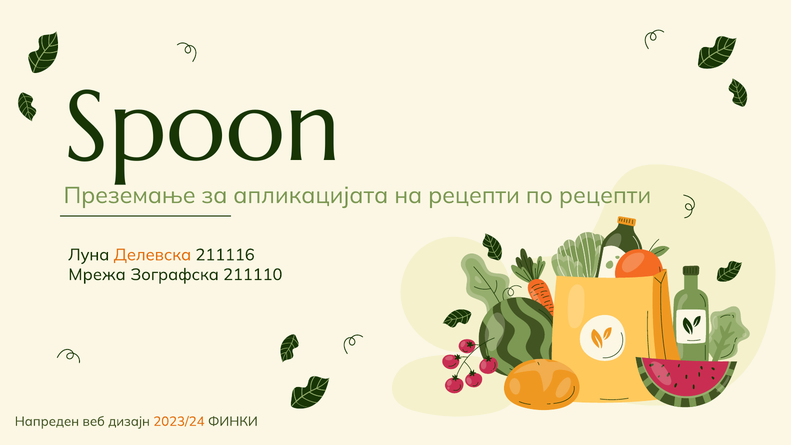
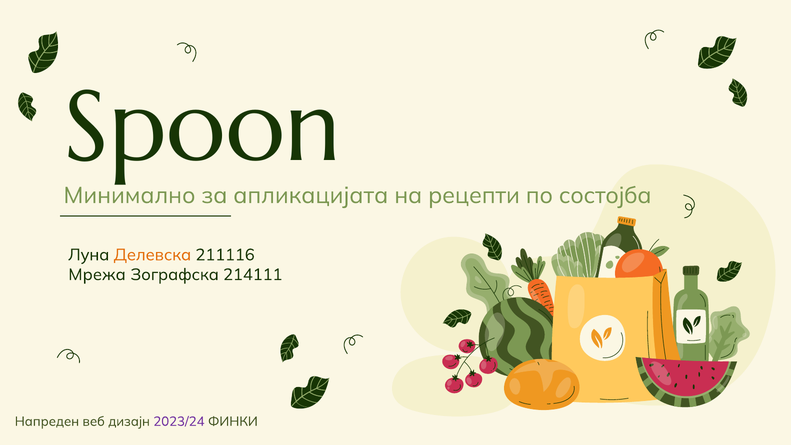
Преземање: Преземање -> Минимално
по рецепти: рецепти -> состојба
211110: 211110 -> 214111
2023/24 colour: orange -> purple
